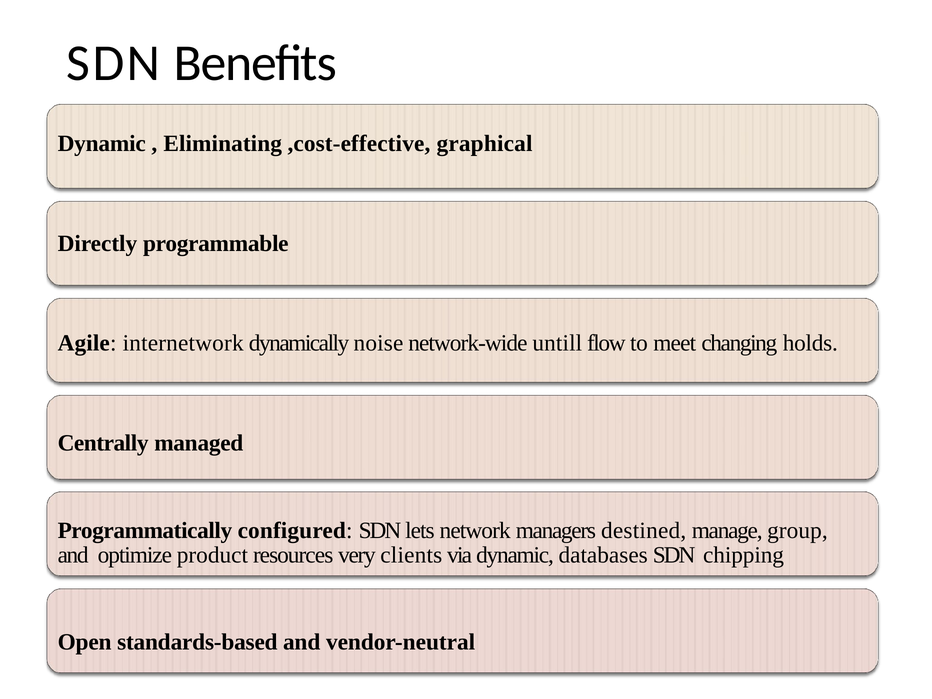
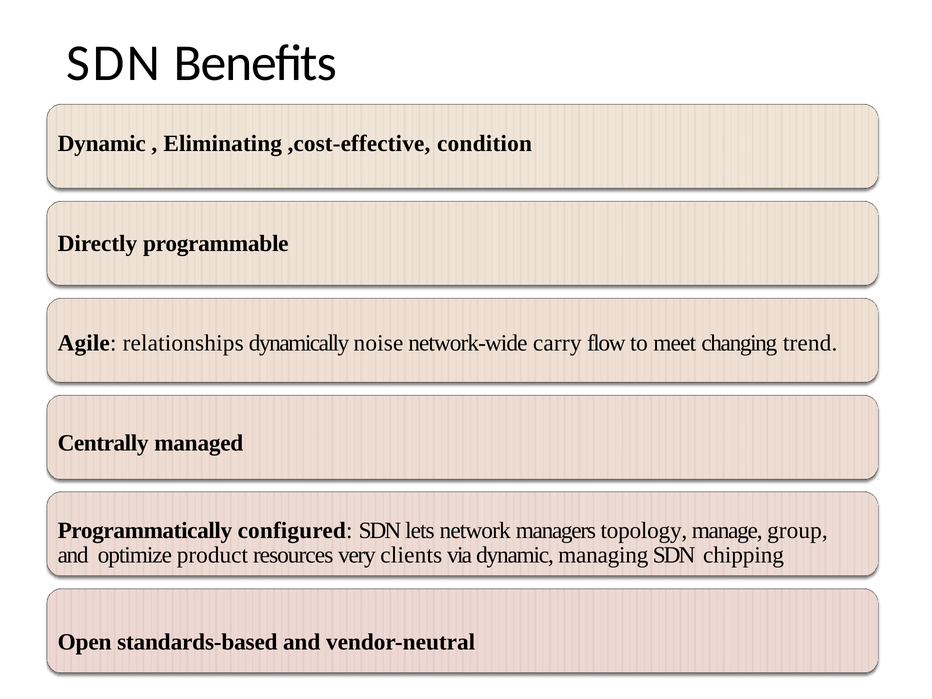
graphical: graphical -> condition
internetwork: internetwork -> relationships
untill: untill -> carry
holds: holds -> trend
destined: destined -> topology
databases: databases -> managing
